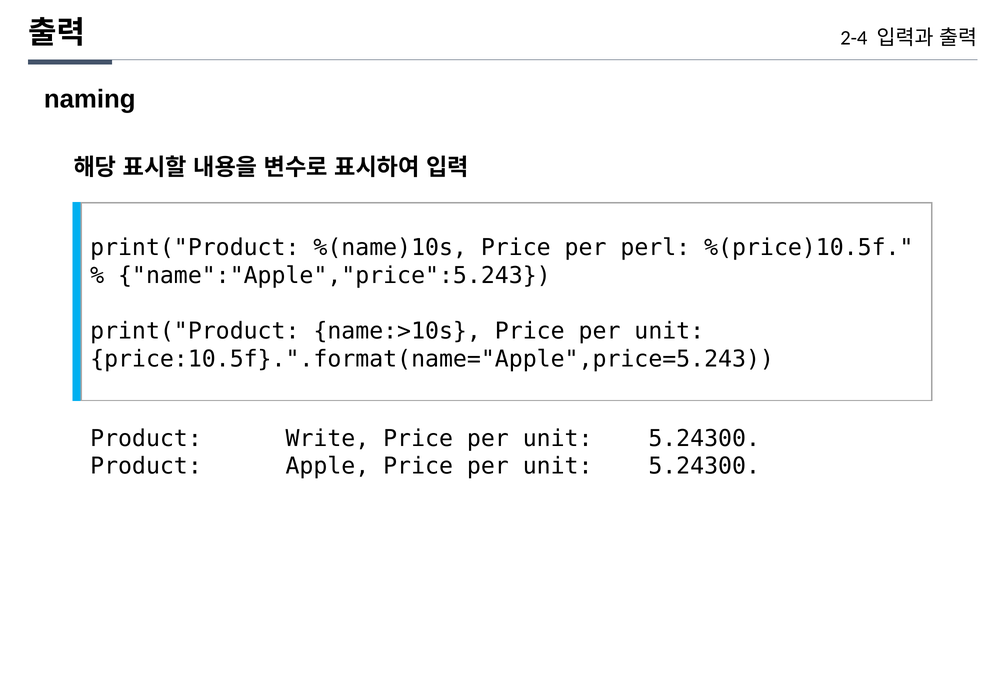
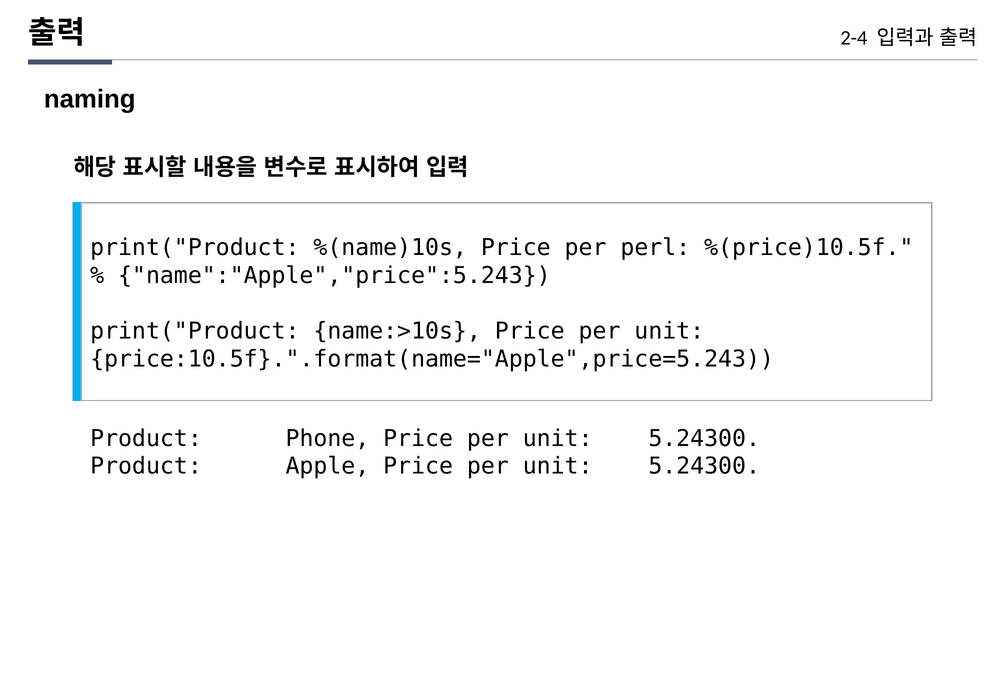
Write: Write -> Phone
